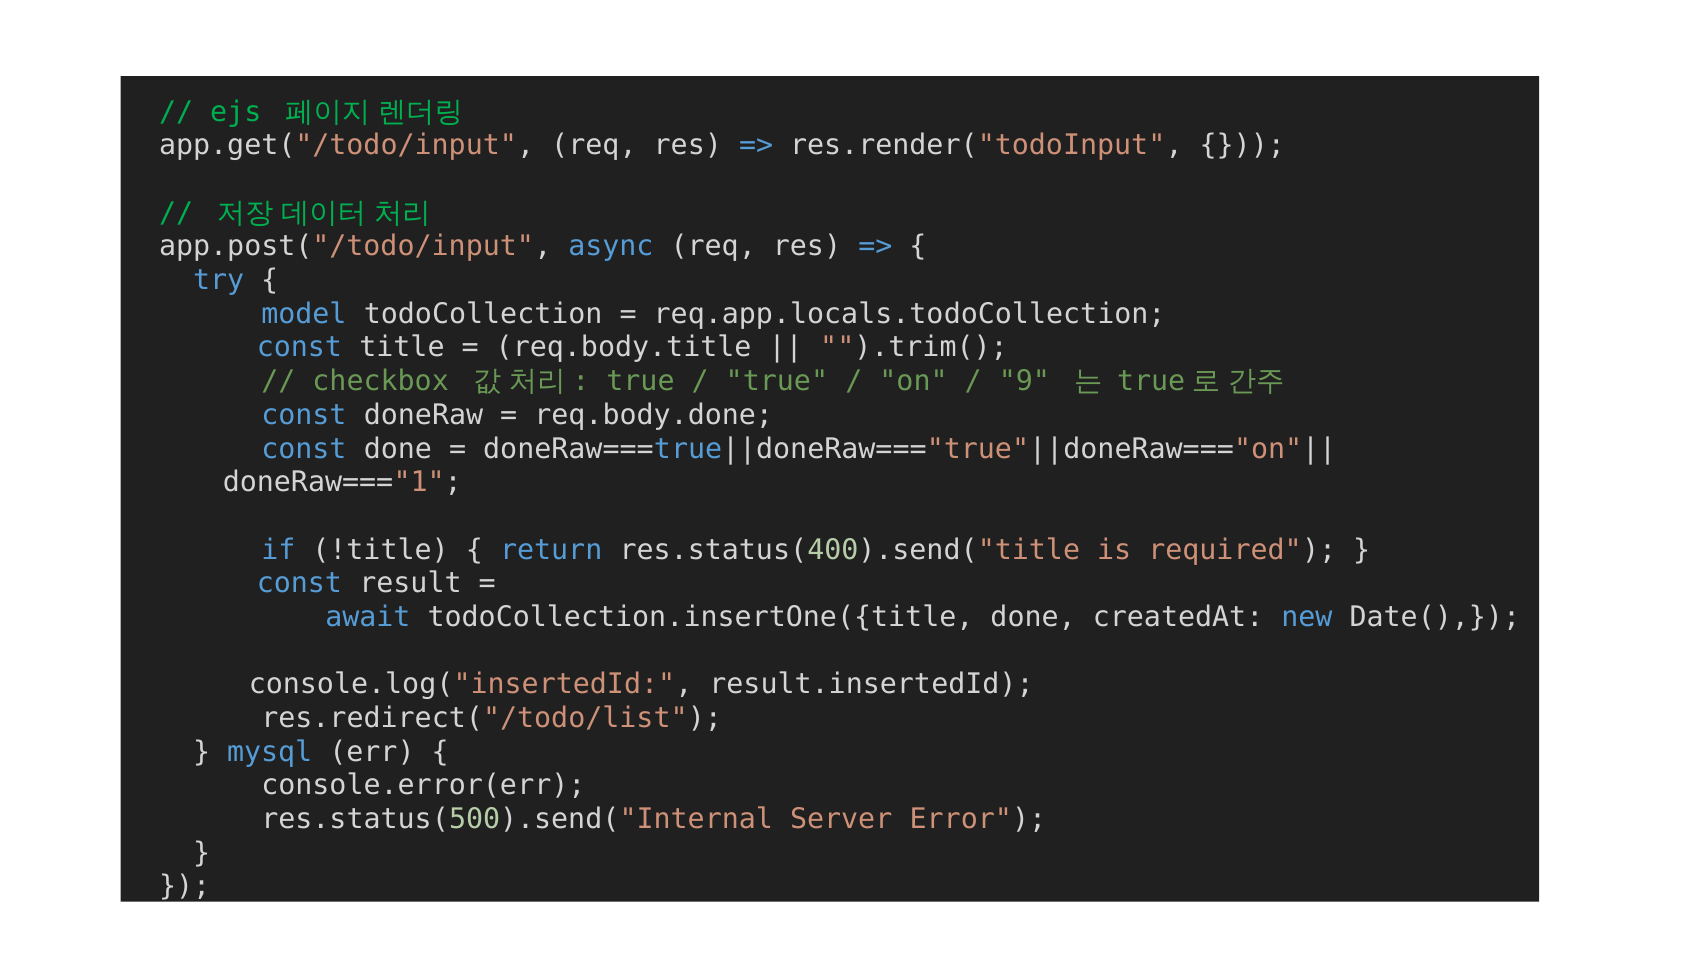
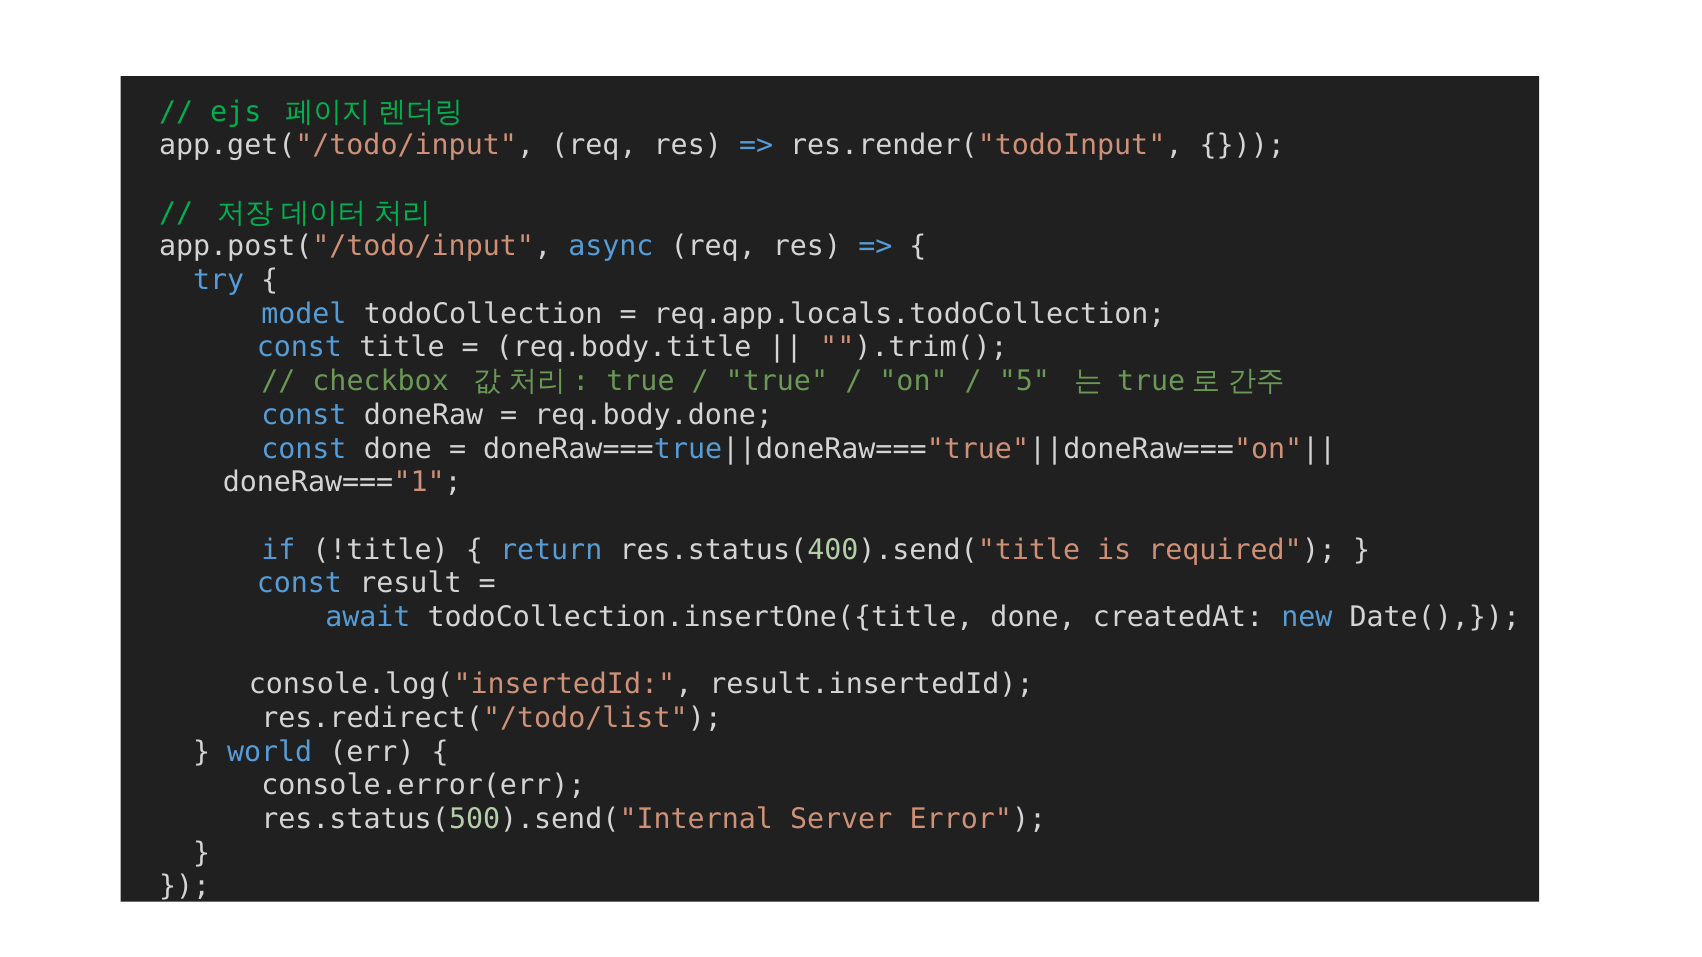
9: 9 -> 5
mysql: mysql -> world
